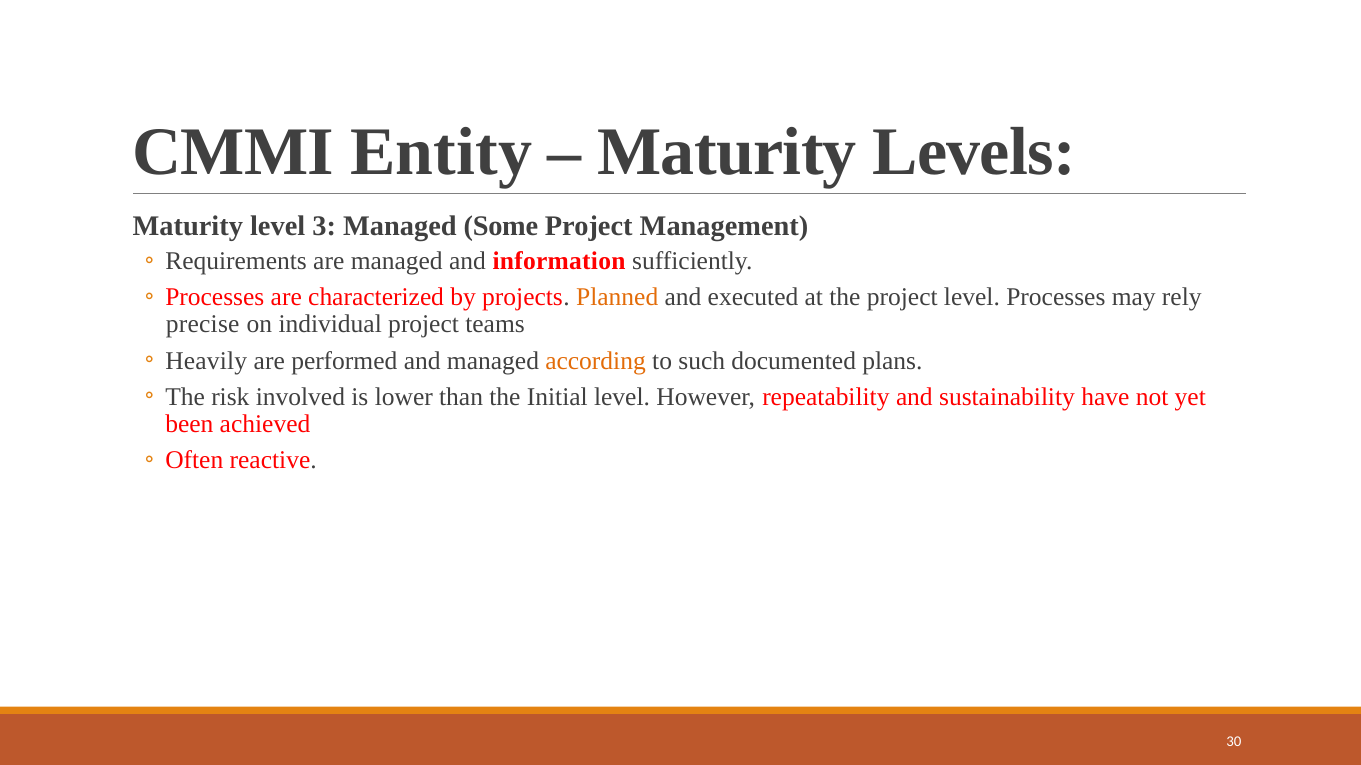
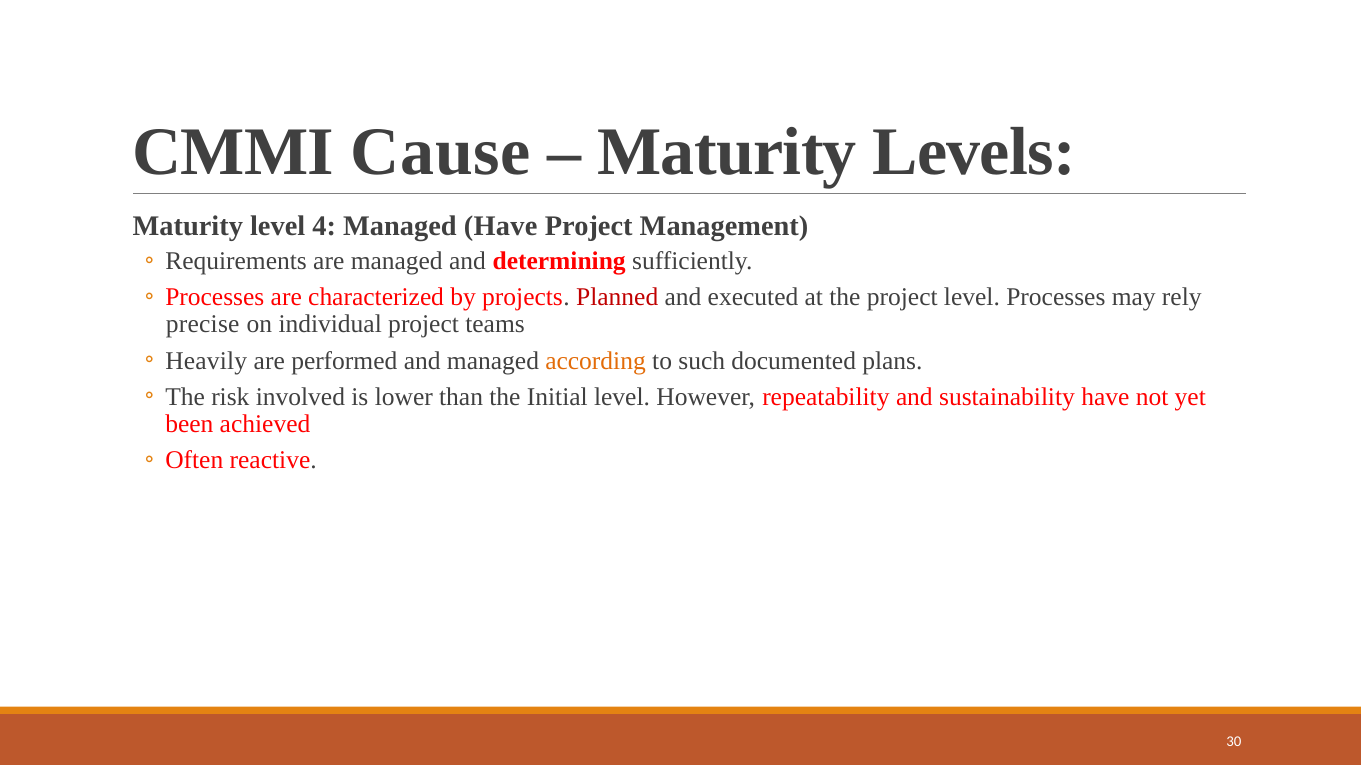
Entity: Entity -> Cause
3: 3 -> 4
Managed Some: Some -> Have
information: information -> determining
Planned colour: orange -> red
